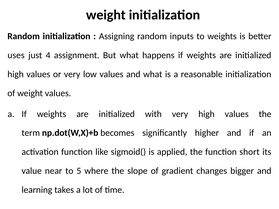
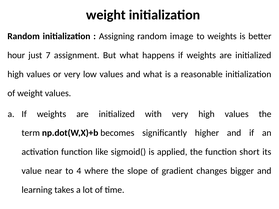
inputs: inputs -> image
uses: uses -> hour
4: 4 -> 7
5: 5 -> 4
